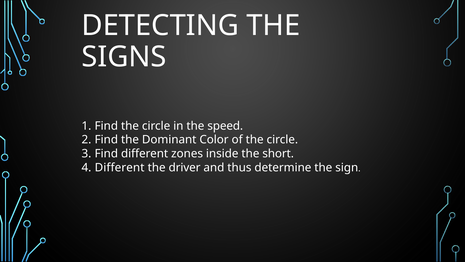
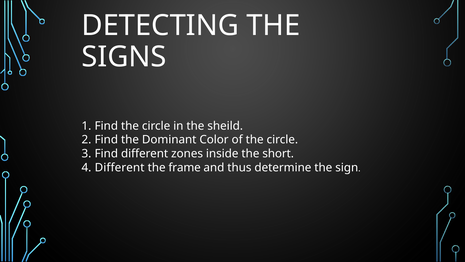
speed: speed -> sheild
driver: driver -> frame
